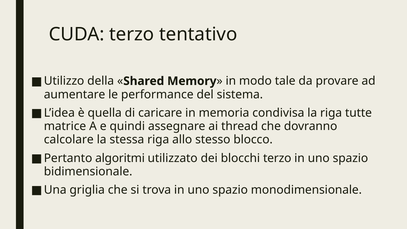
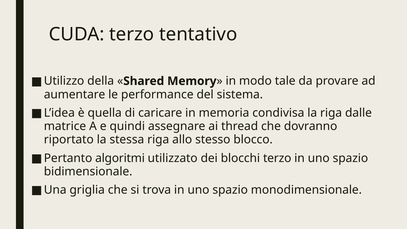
tutte: tutte -> dalle
calcolare: calcolare -> riportato
